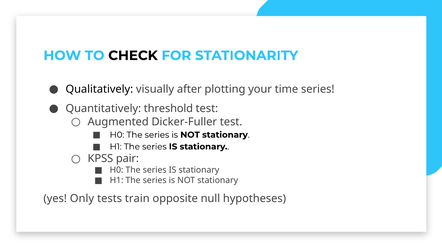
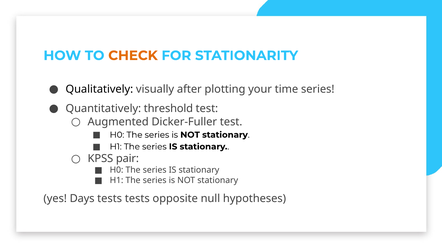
CHECK colour: black -> orange
Only: Only -> Days
tests train: train -> tests
